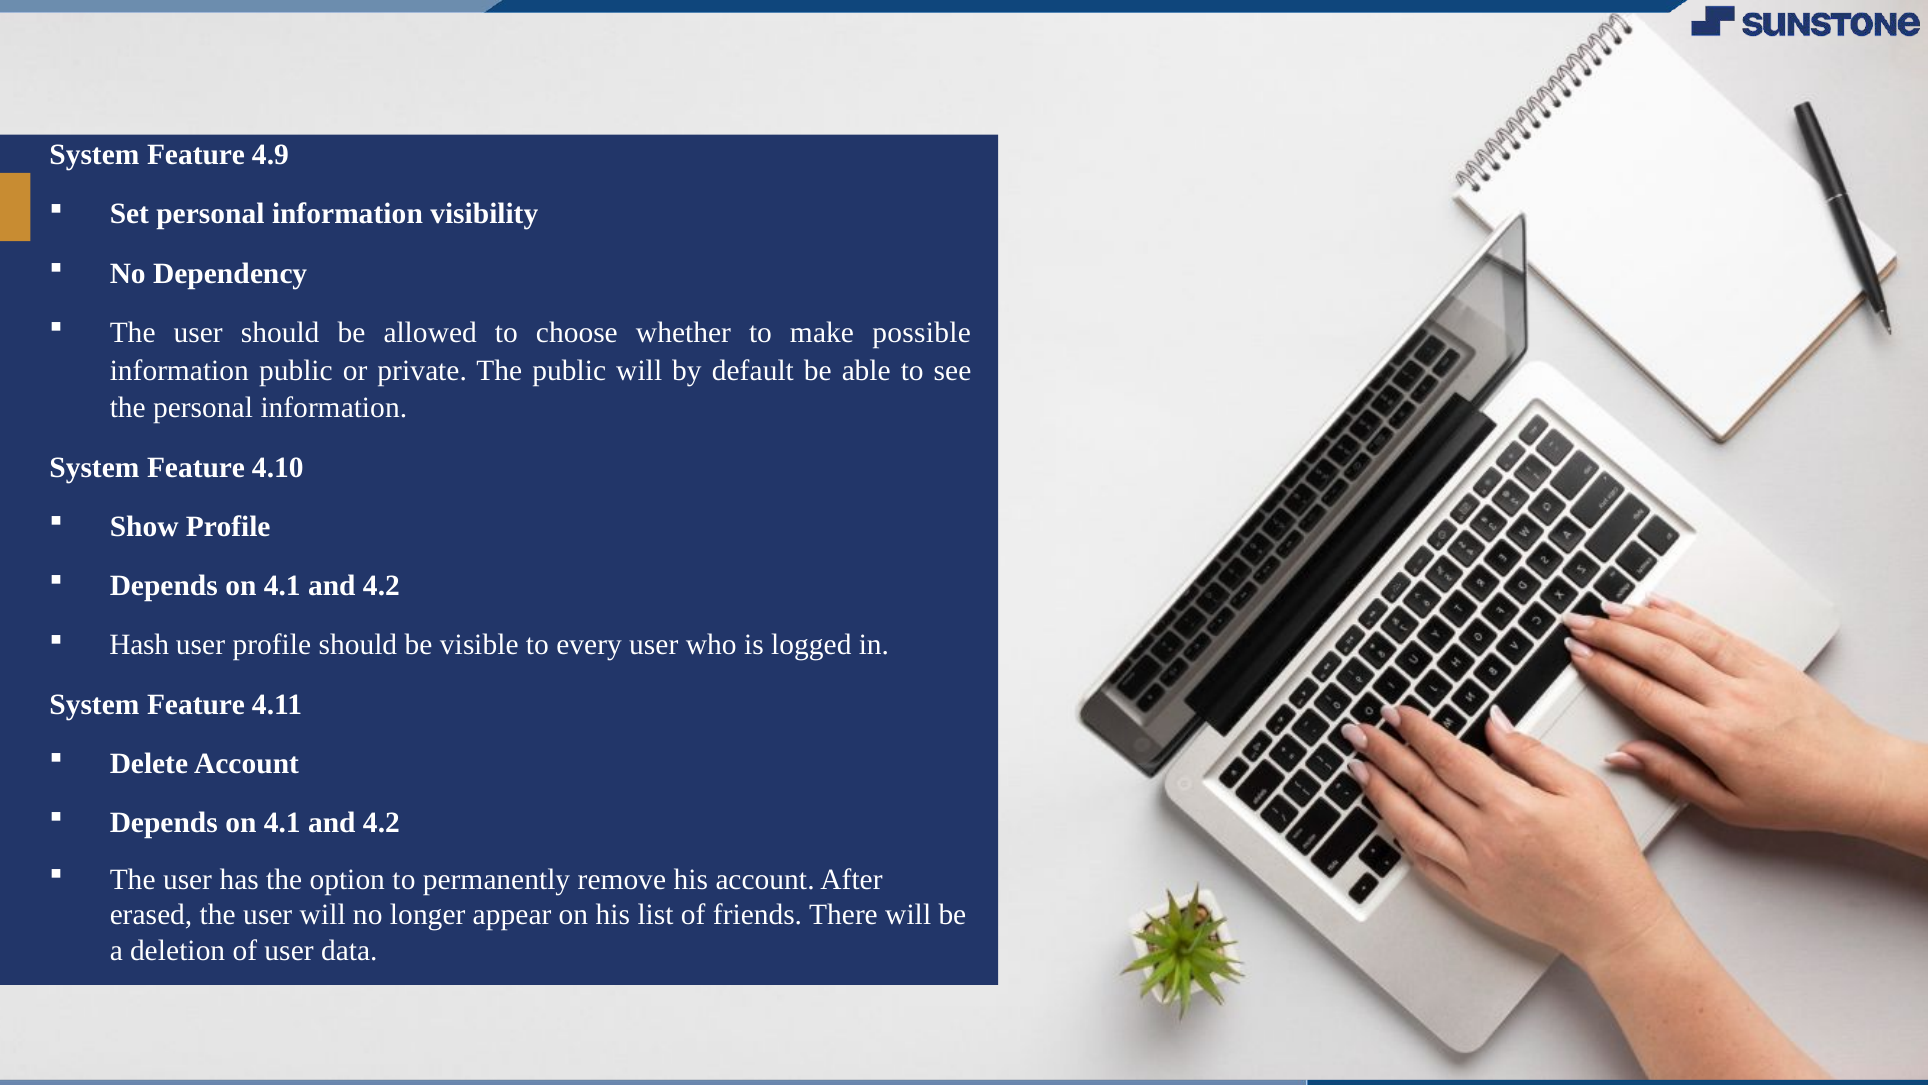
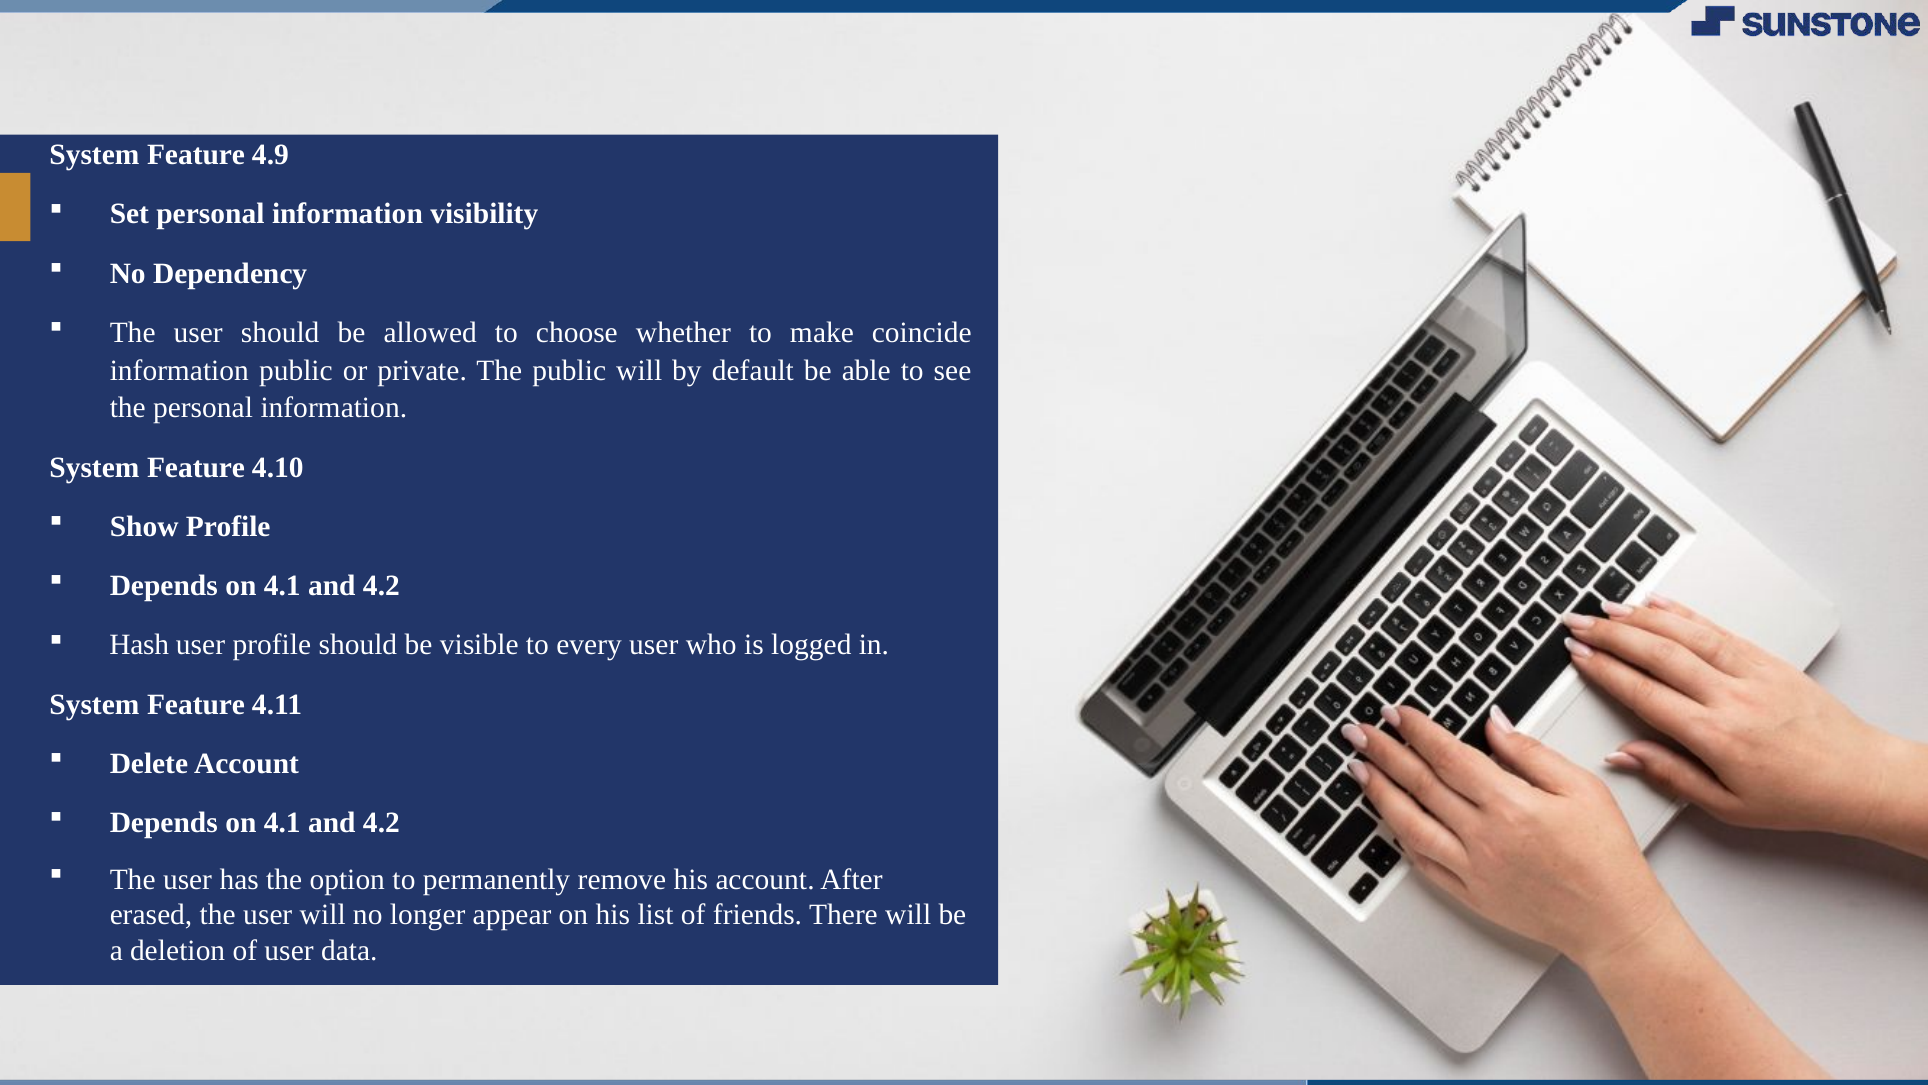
possible: possible -> coincide
